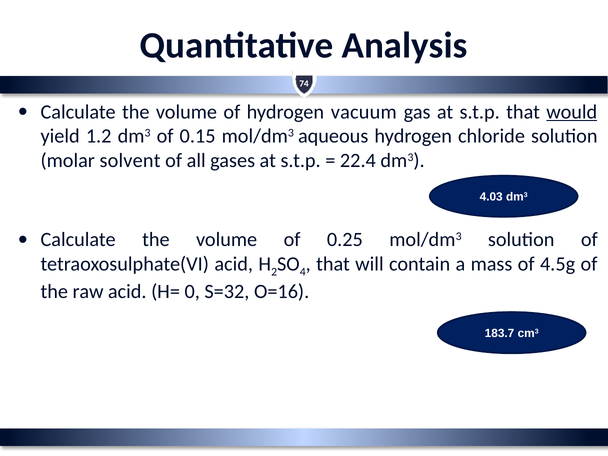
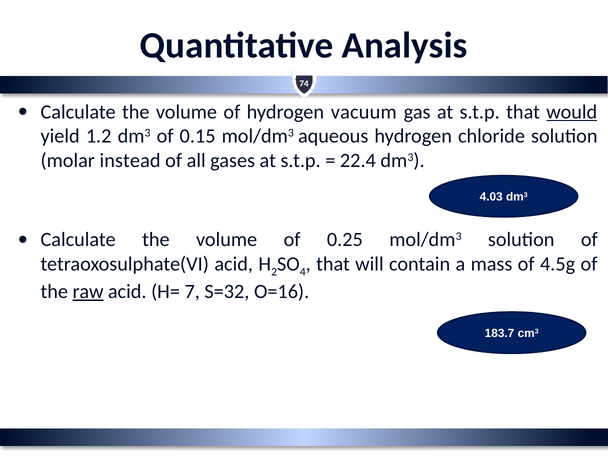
solvent: solvent -> instead
raw underline: none -> present
0: 0 -> 7
